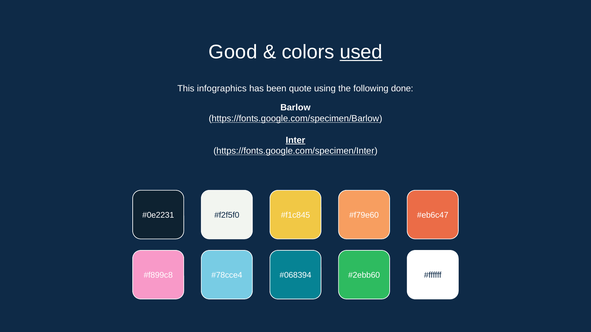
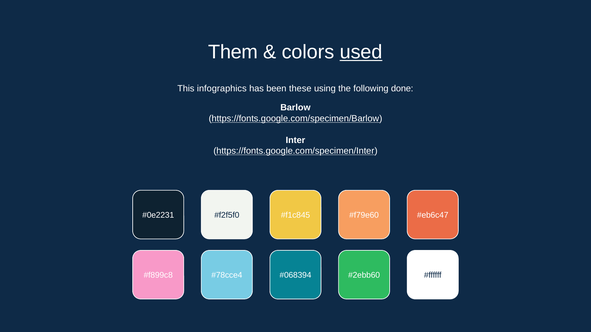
Good: Good -> Them
quote: quote -> these
Inter underline: present -> none
